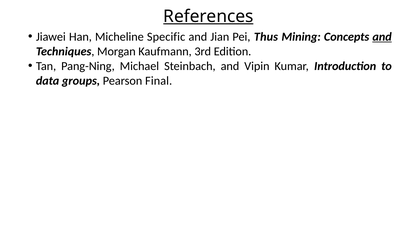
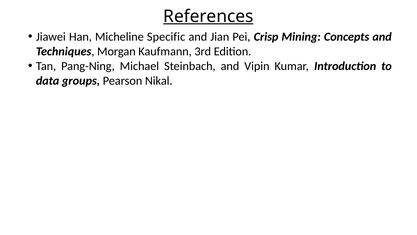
Thus: Thus -> Crisp
and at (382, 37) underline: present -> none
Final: Final -> Nikal
